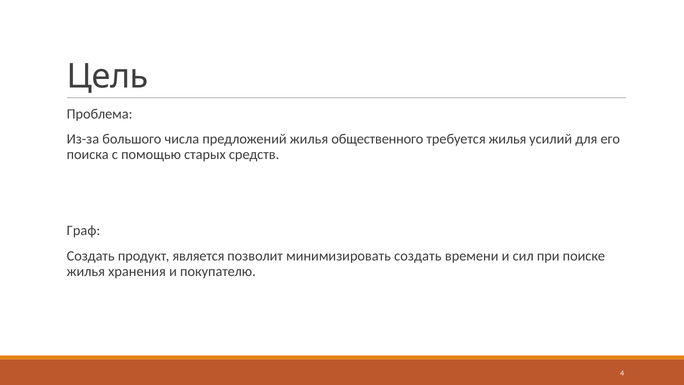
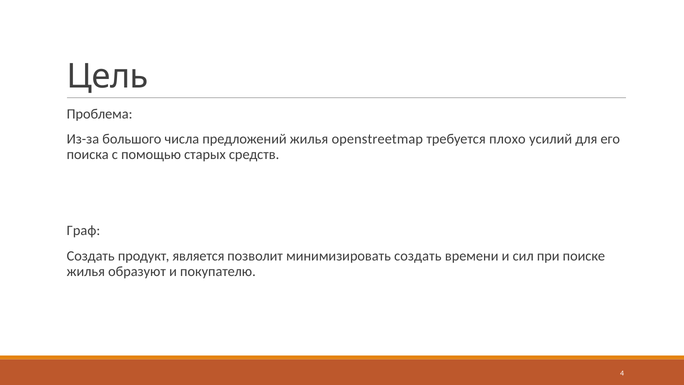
общественного: общественного -> openstreetmap
требуется жилья: жилья -> плохо
хранения: хранения -> образуют
